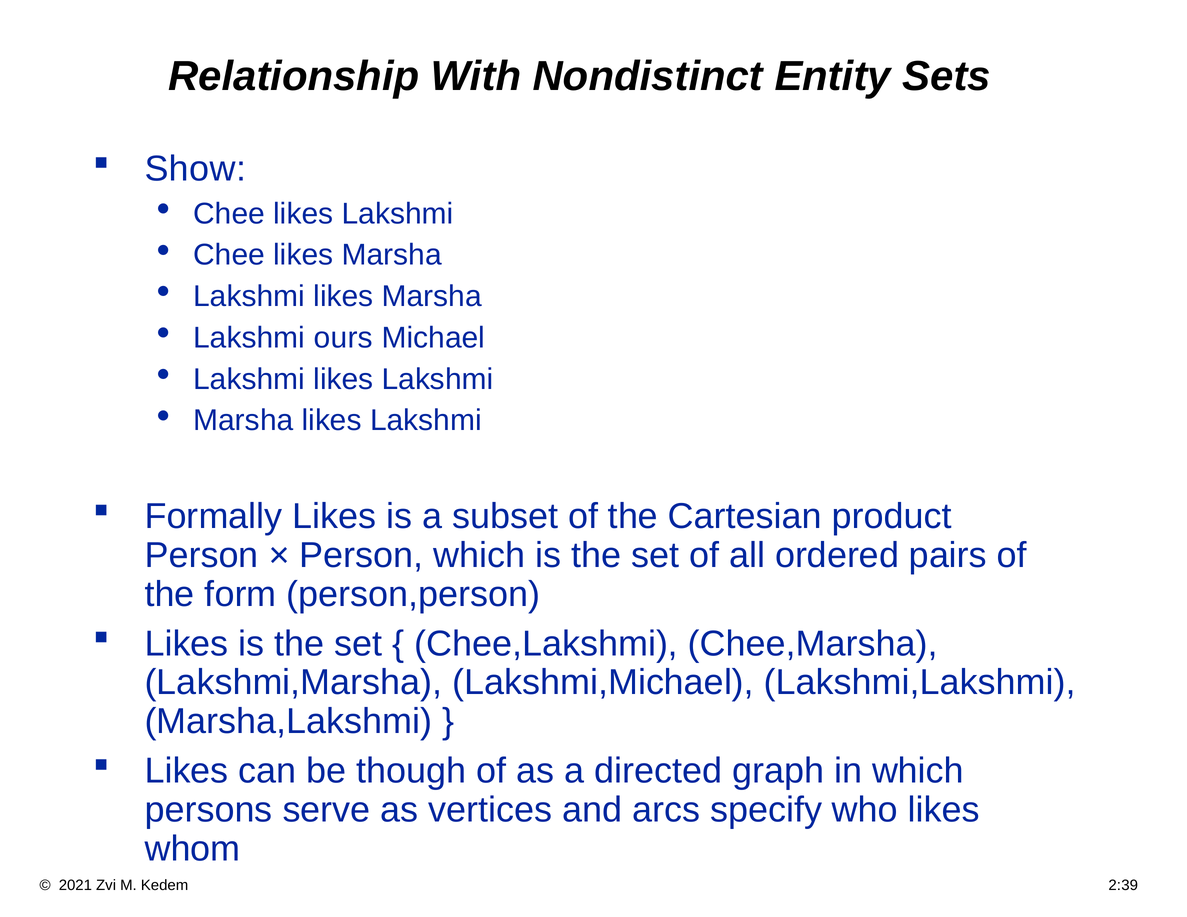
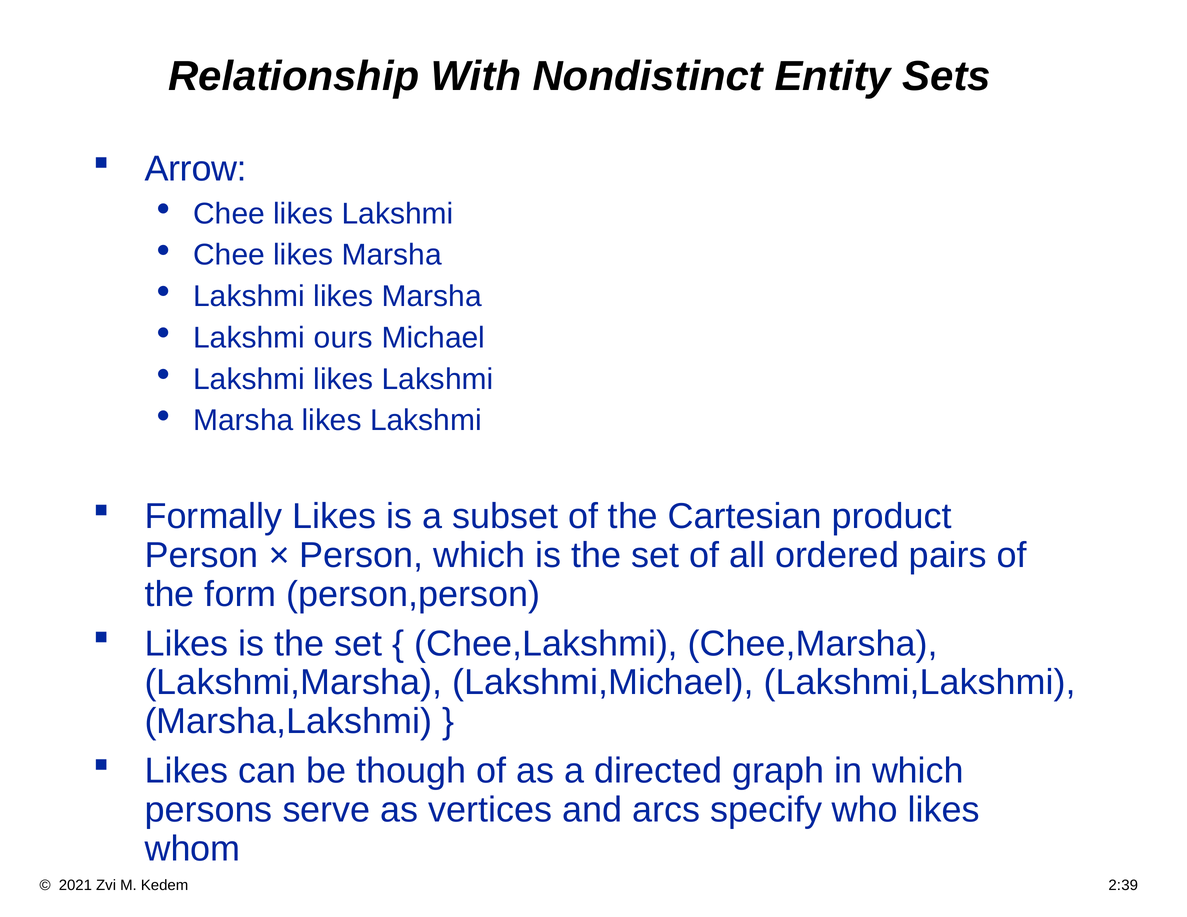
Show: Show -> Arrow
